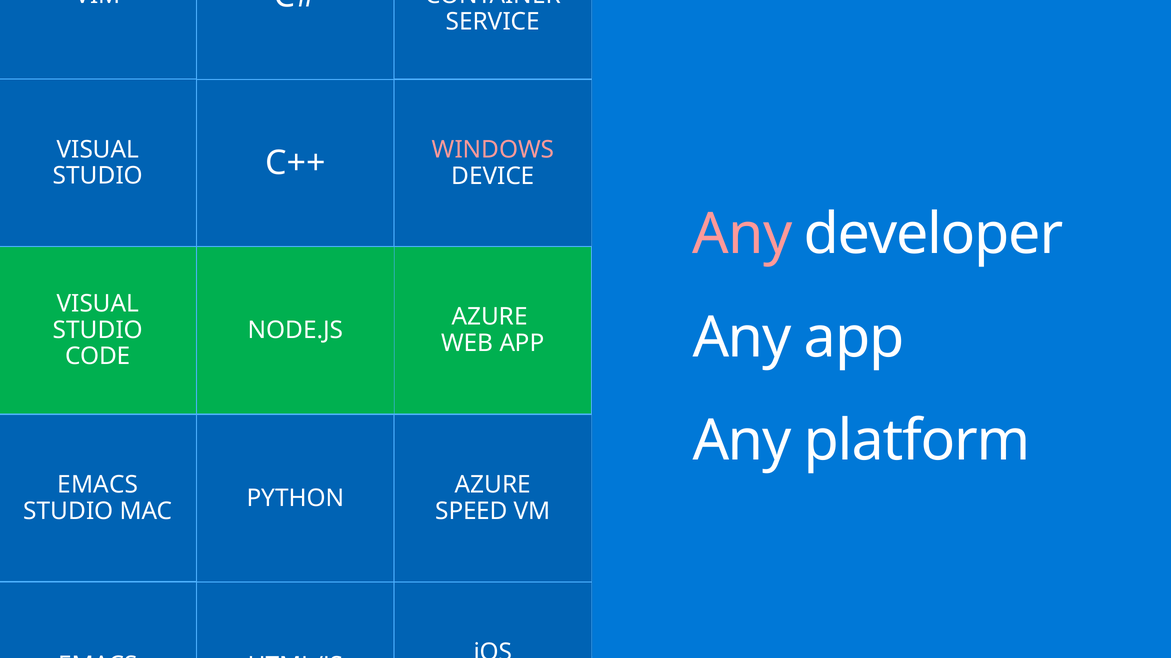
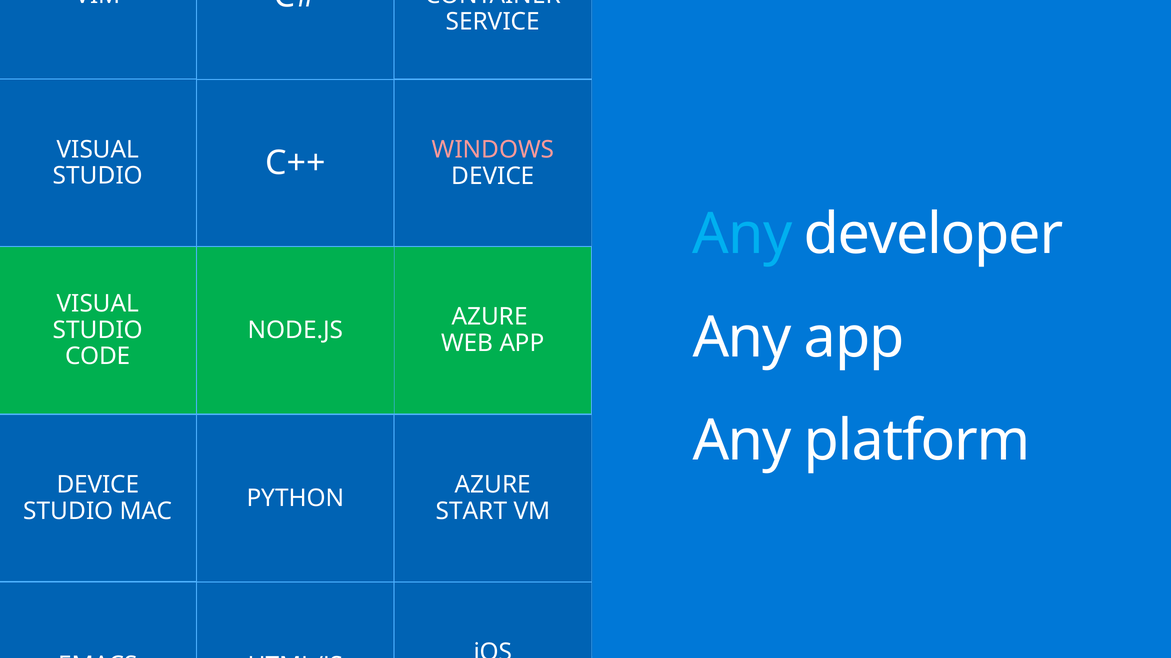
Any at (742, 235) colour: pink -> light blue
EMACS at (98, 485): EMACS -> DEVICE
SPEED: SPEED -> START
